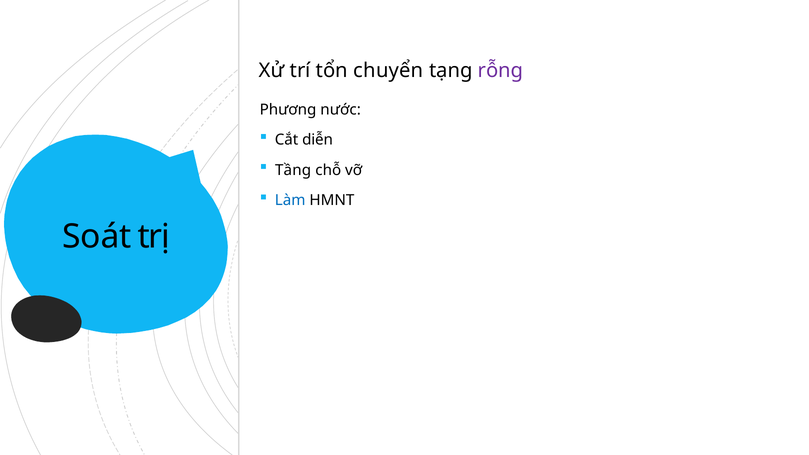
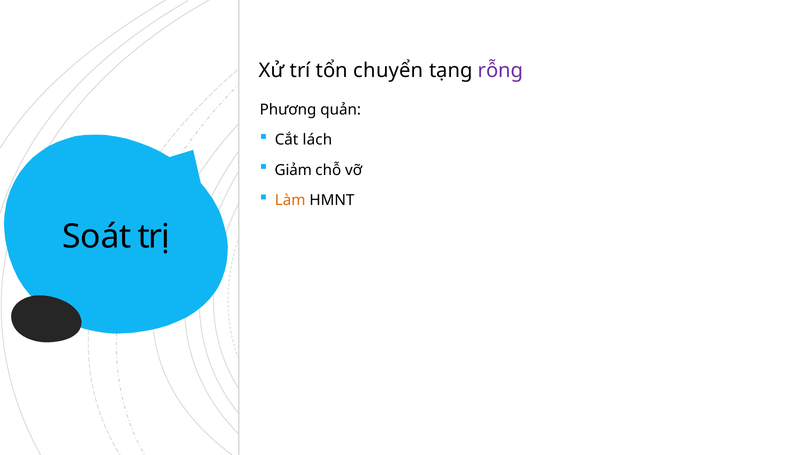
nước: nước -> quản
diễn: diễn -> lách
Tầng: Tầng -> Giảm
Làm colour: blue -> orange
